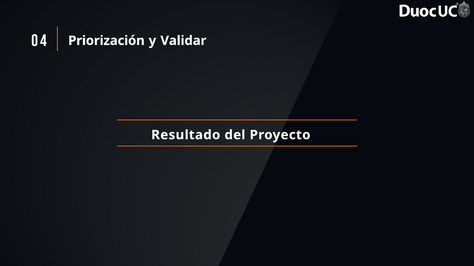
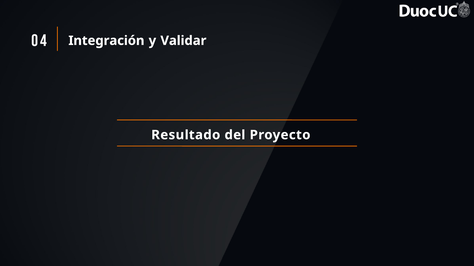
Priorización: Priorización -> Integración
